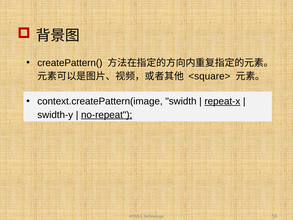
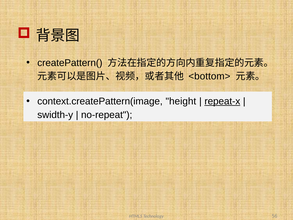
<square>: <square> -> <bottom>
swidth: swidth -> height
no-repeat underline: present -> none
